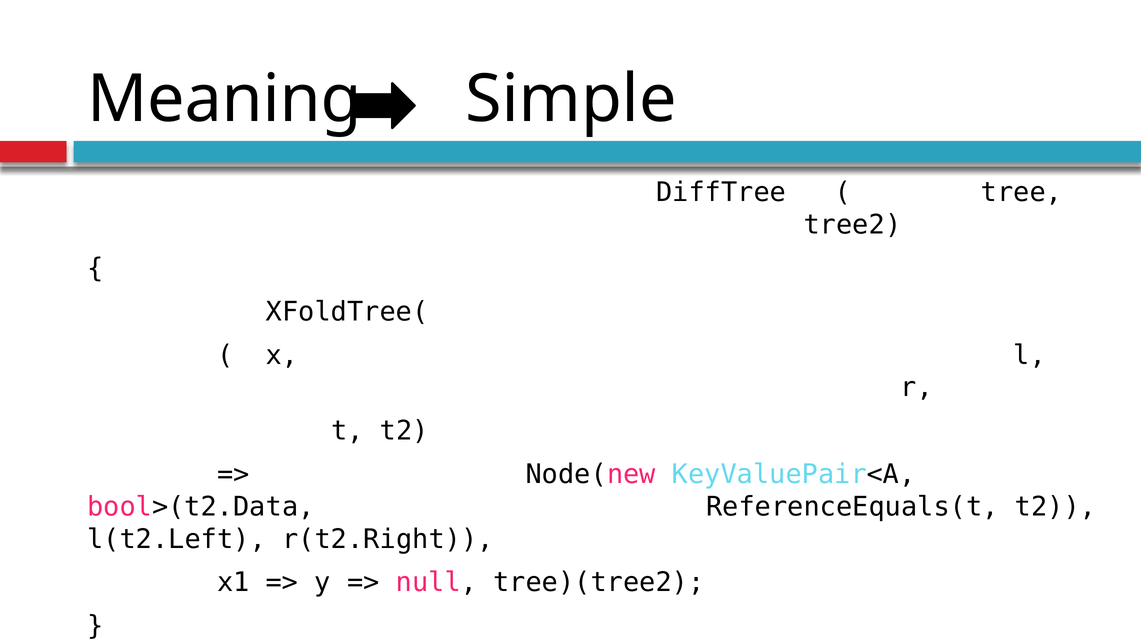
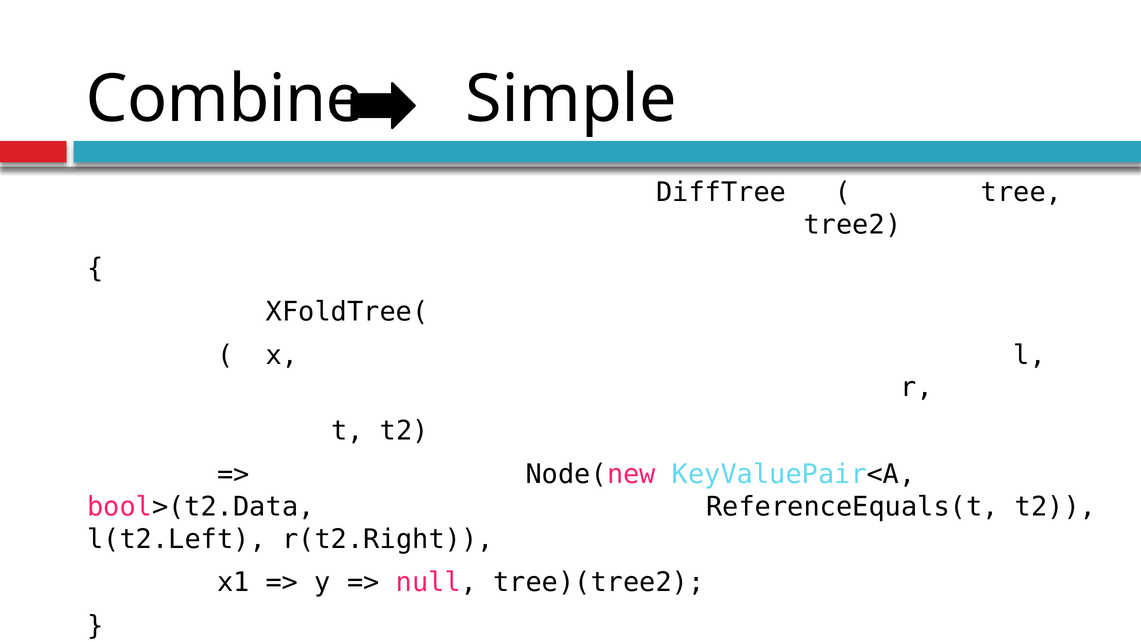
Meaning: Meaning -> Combine
